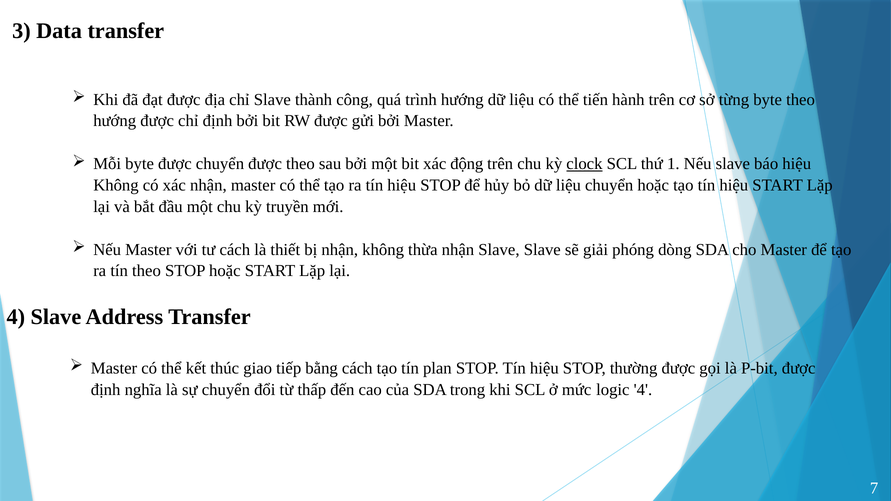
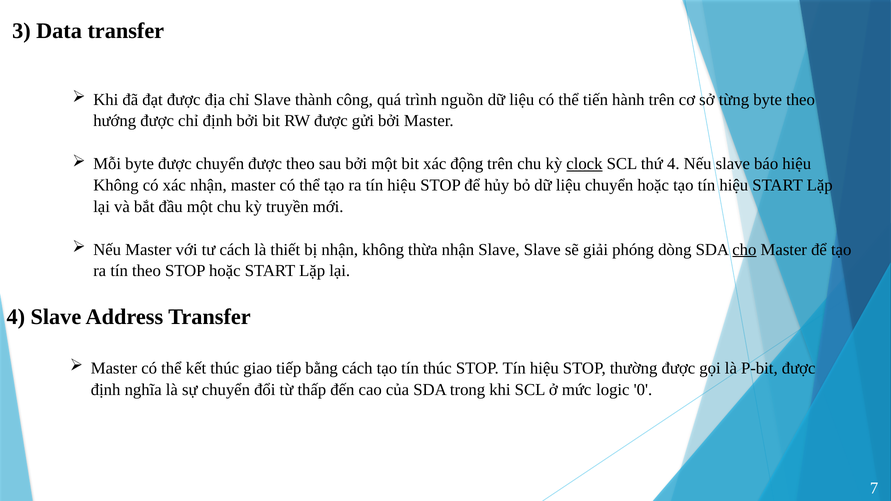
trình hướng: hướng -> nguồn
thứ 1: 1 -> 4
cho underline: none -> present
tín plan: plan -> thúc
logic 4: 4 -> 0
